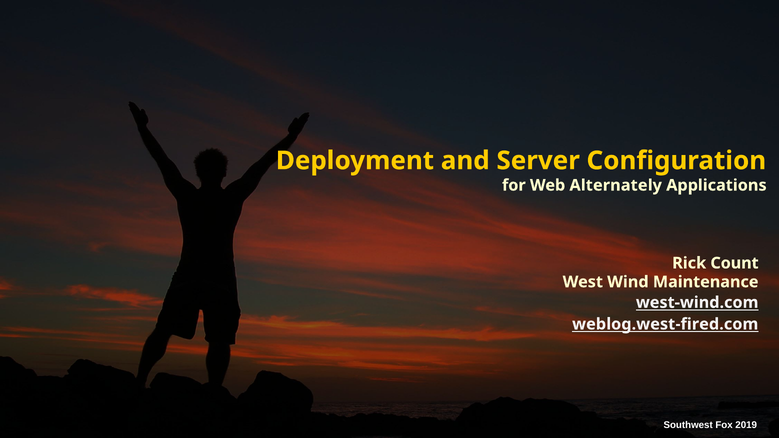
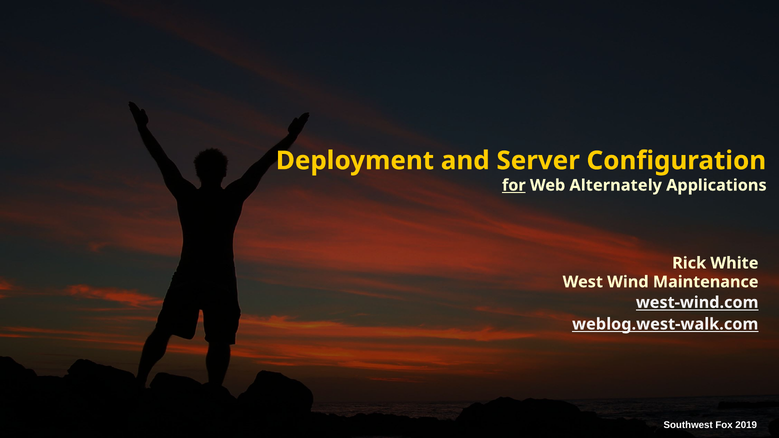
for underline: none -> present
Count: Count -> White
weblog.west-fired.com: weblog.west-fired.com -> weblog.west-walk.com
